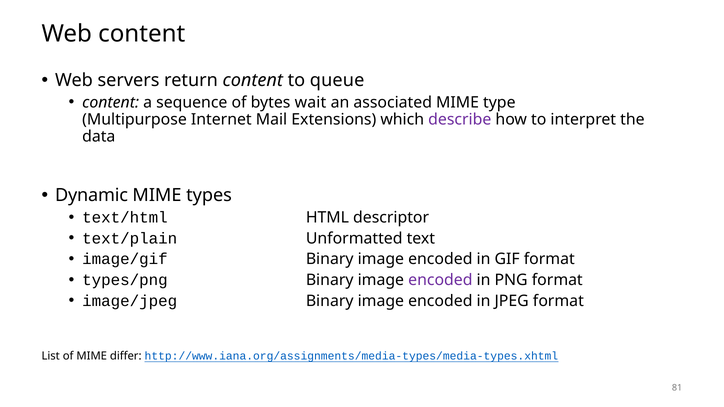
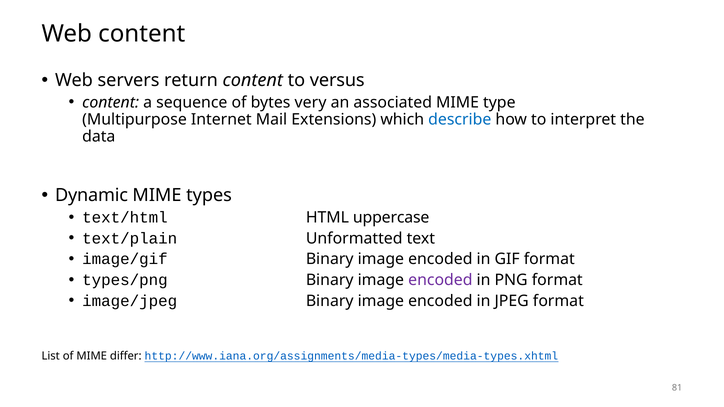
queue: queue -> versus
wait: wait -> very
describe colour: purple -> blue
descriptor: descriptor -> uppercase
